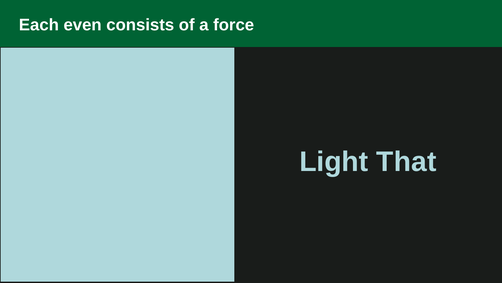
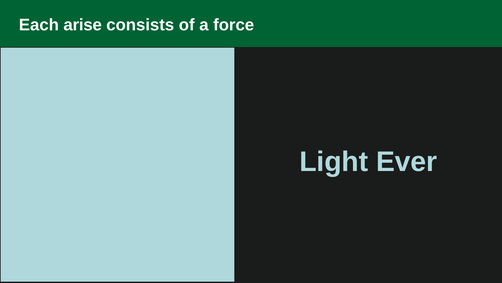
even: even -> arise
That: That -> Ever
